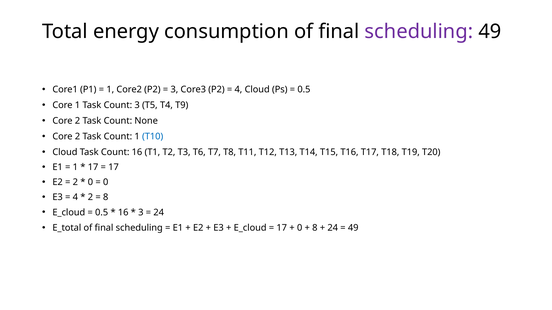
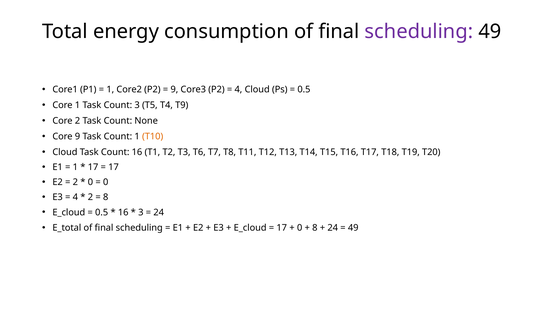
3 at (174, 90): 3 -> 9
2 at (78, 137): 2 -> 9
T10 colour: blue -> orange
